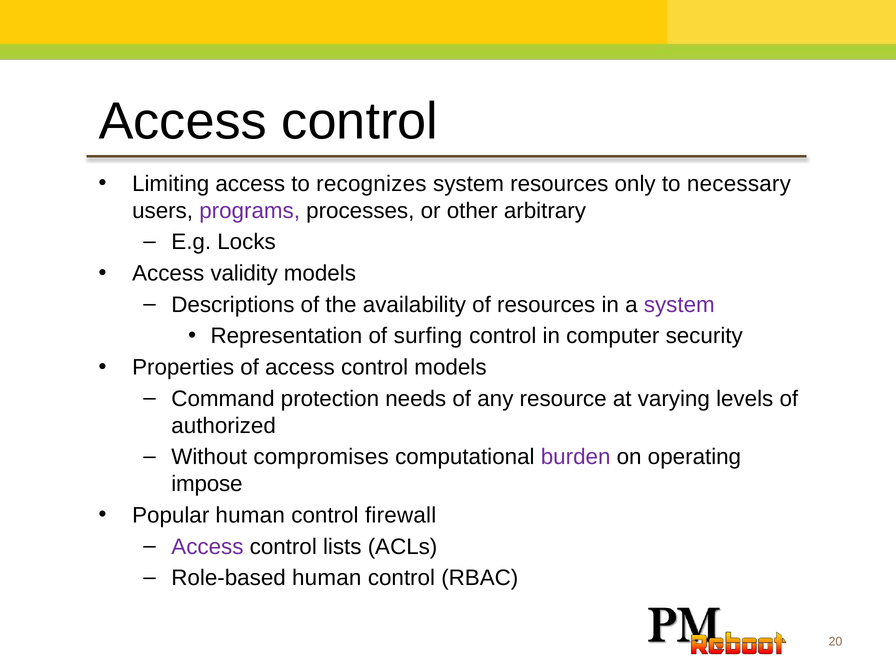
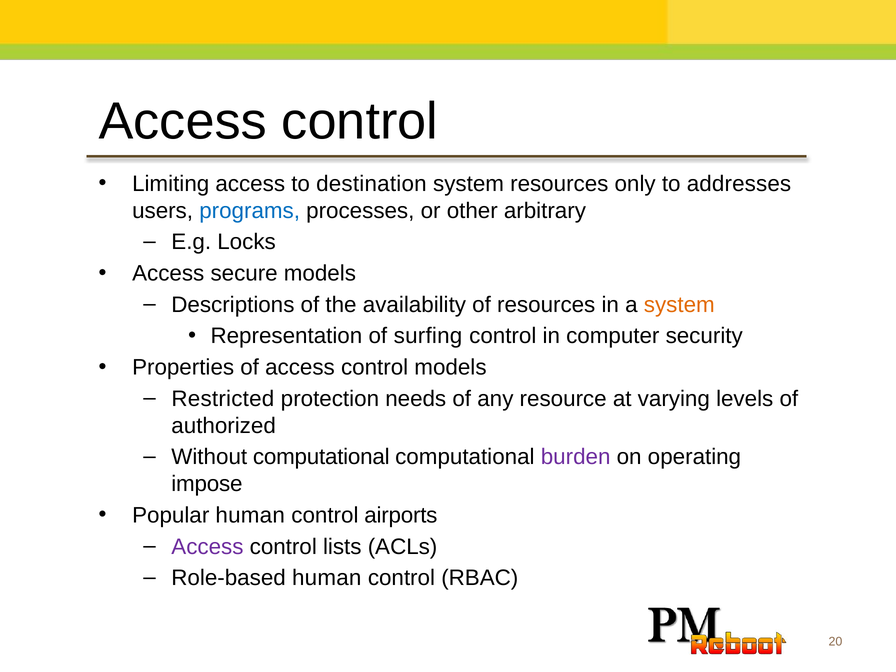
recognizes: recognizes -> destination
necessary: necessary -> addresses
programs colour: purple -> blue
validity: validity -> secure
system at (679, 305) colour: purple -> orange
Command: Command -> Restricted
Without compromises: compromises -> computational
firewall: firewall -> airports
